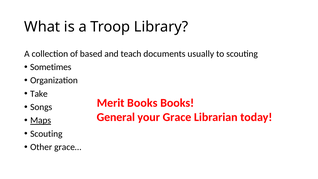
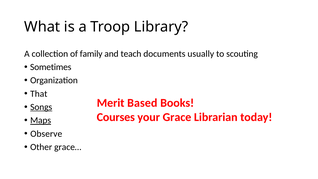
based: based -> family
Take: Take -> That
Merit Books: Books -> Based
Songs underline: none -> present
General: General -> Courses
Scouting at (46, 134): Scouting -> Observe
